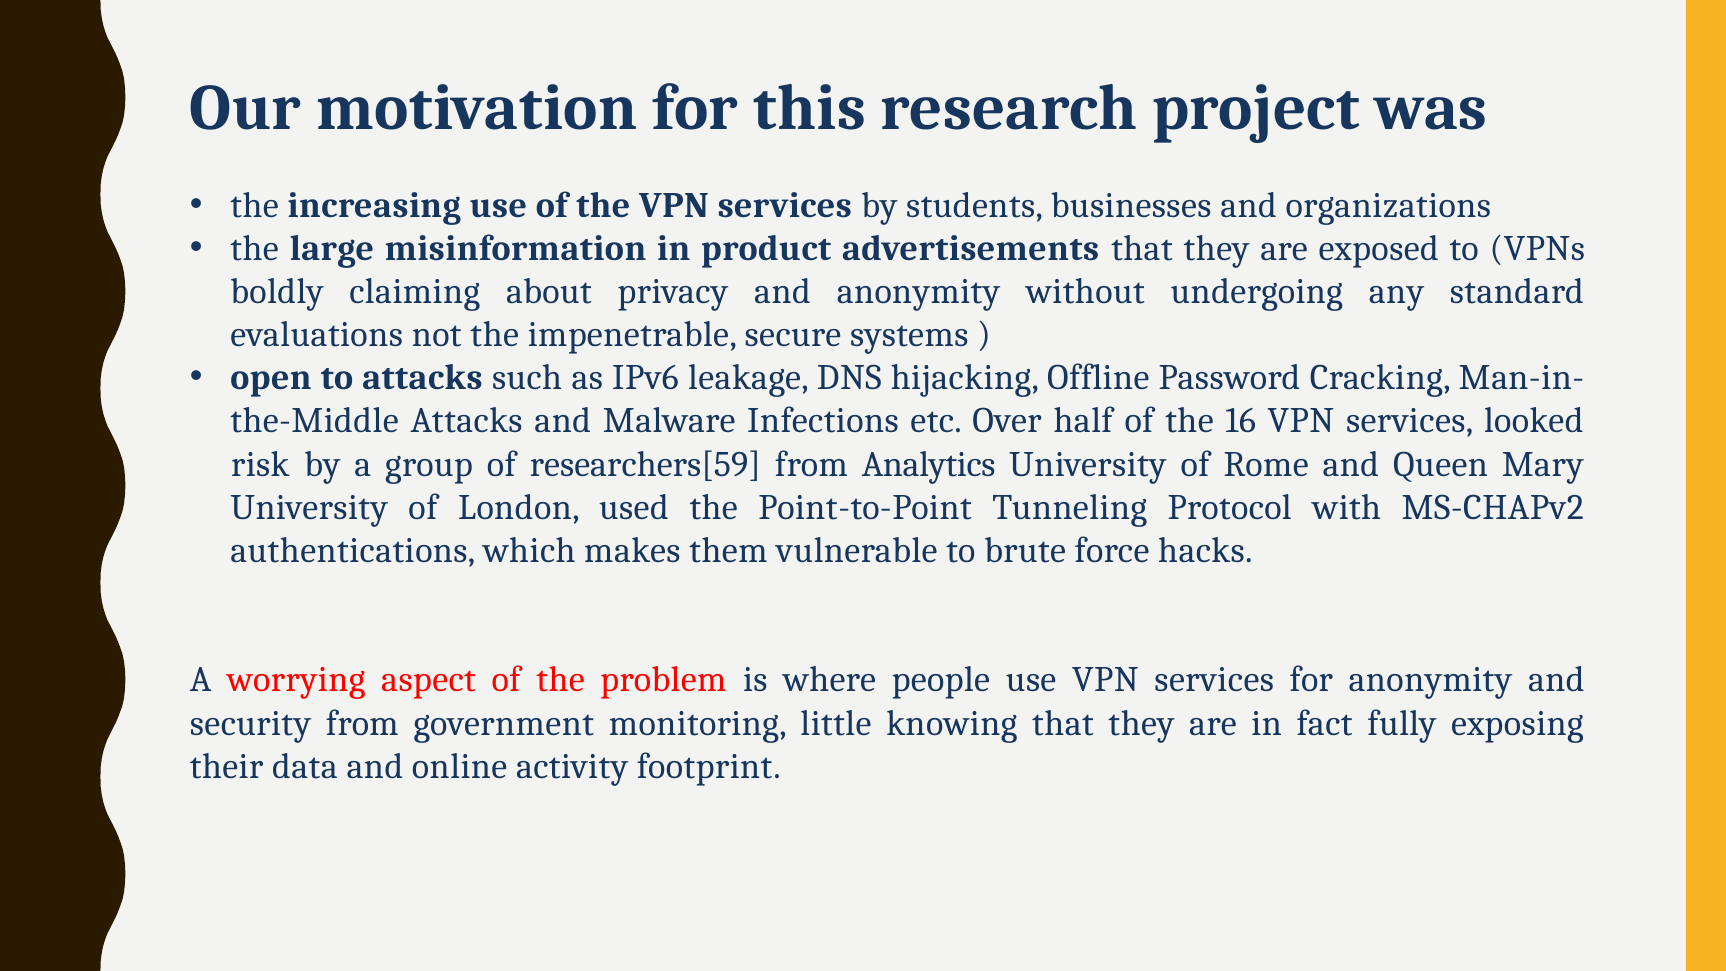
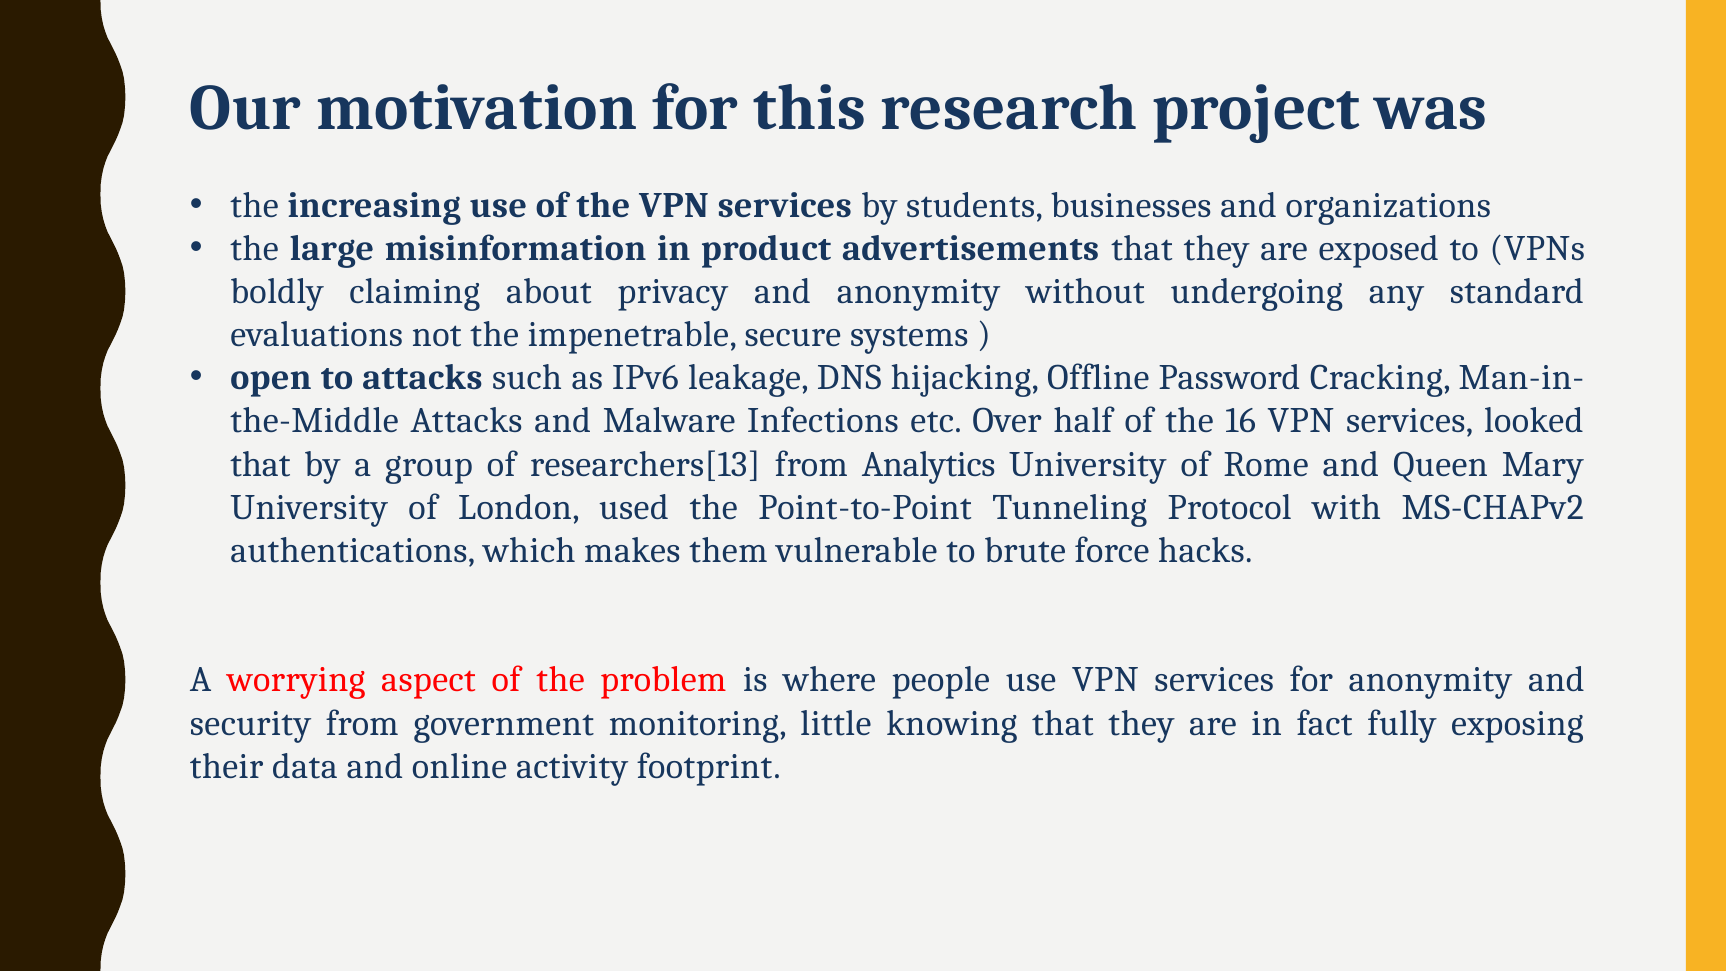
risk at (260, 464): risk -> that
researchers[59: researchers[59 -> researchers[13
